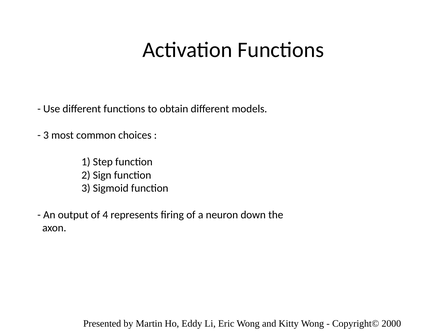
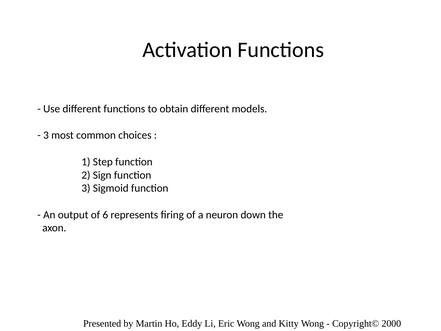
4: 4 -> 6
